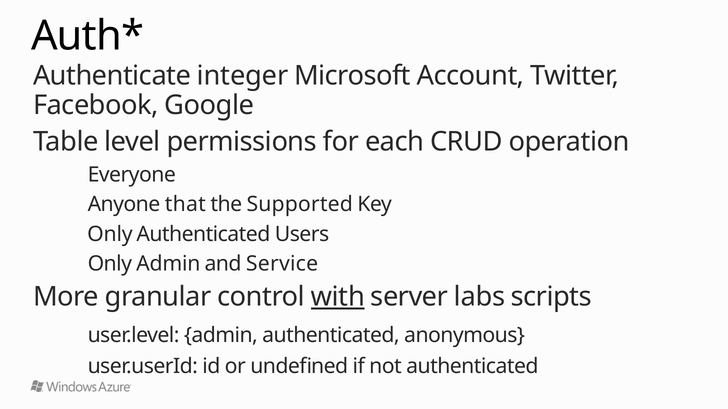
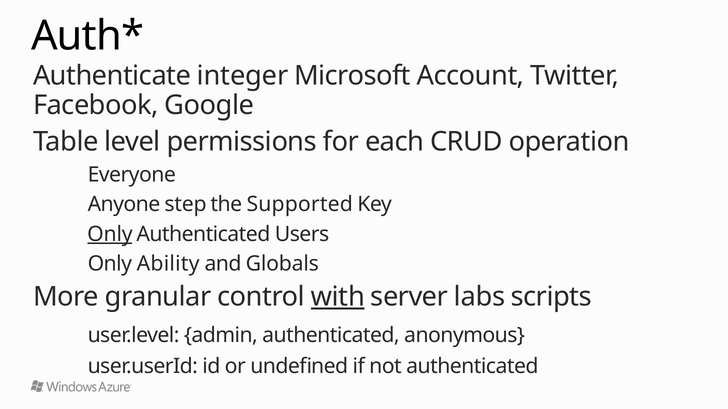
that: that -> step
Only at (110, 234) underline: none -> present
Only Admin: Admin -> Ability
Service: Service -> Globals
